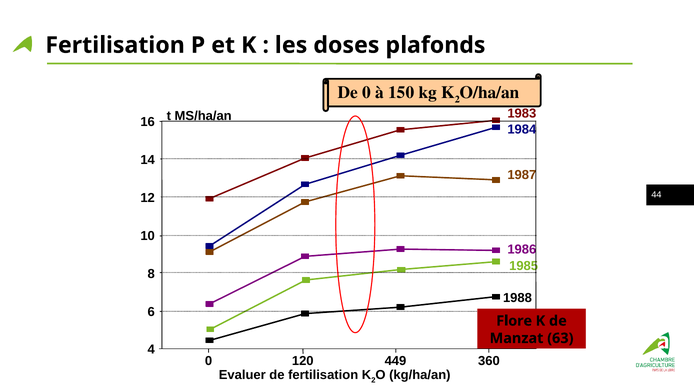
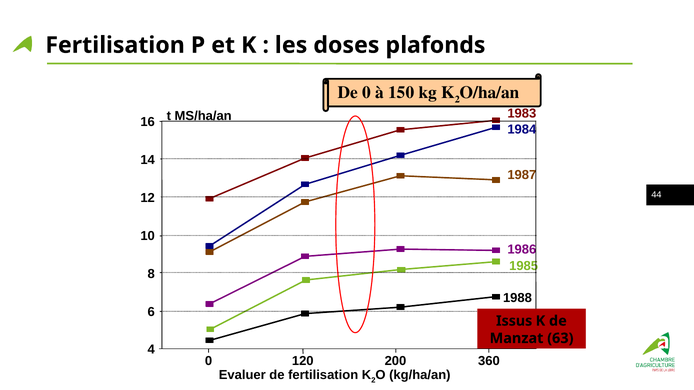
Flore: Flore -> Issus
449: 449 -> 200
